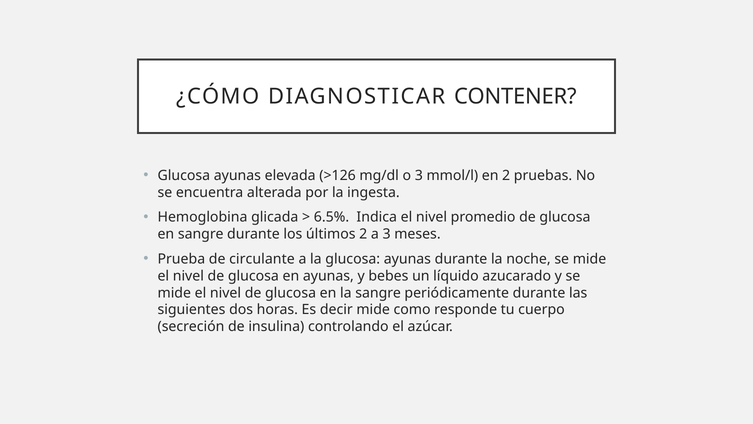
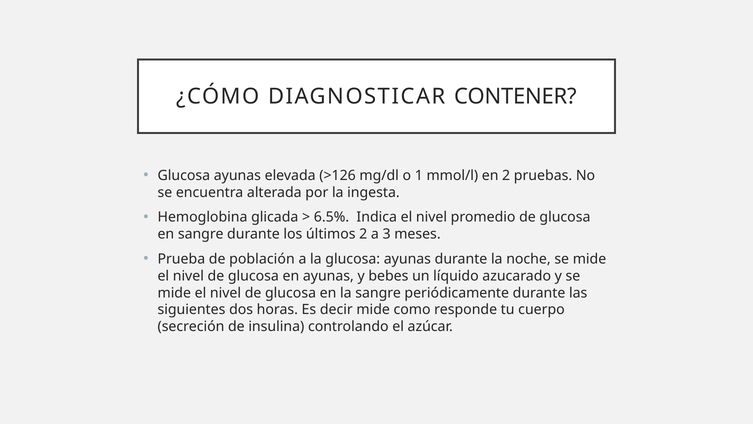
o 3: 3 -> 1
circulante: circulante -> población
